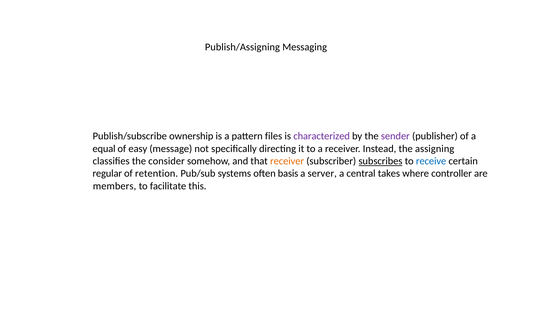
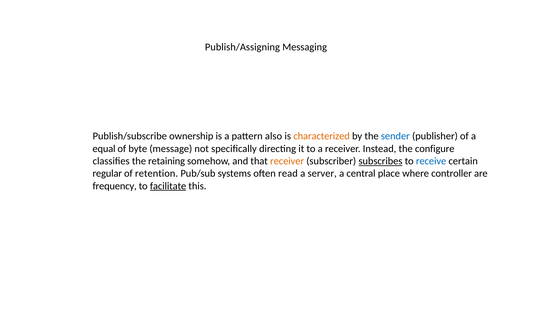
files: files -> also
characterized colour: purple -> orange
sender colour: purple -> blue
easy: easy -> byte
assigning: assigning -> configure
consider: consider -> retaining
basis: basis -> read
takes: takes -> place
members: members -> frequency
facilitate underline: none -> present
